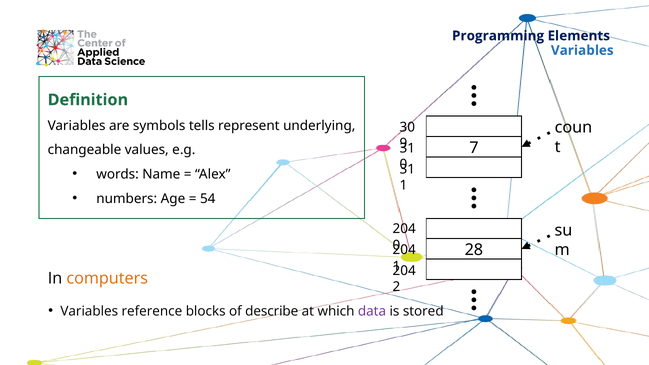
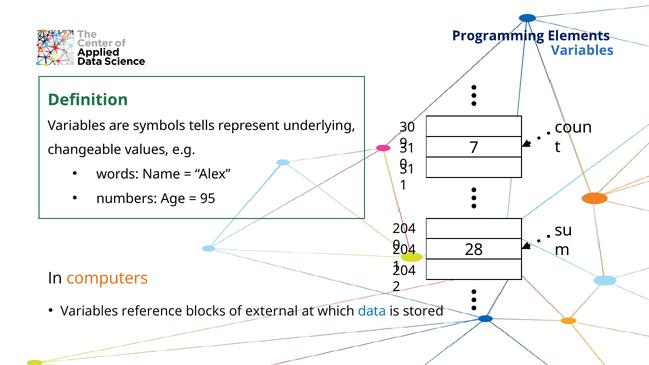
54: 54 -> 95
describe: describe -> external
data colour: purple -> blue
